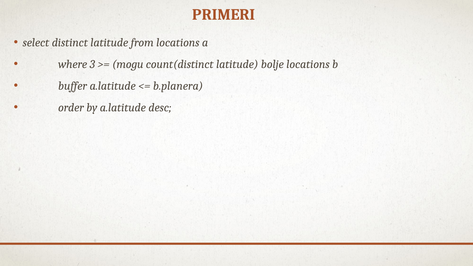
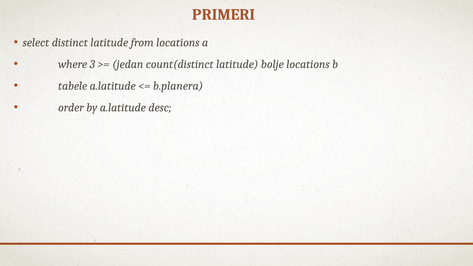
mogu: mogu -> jedan
buffer: buffer -> tabele
